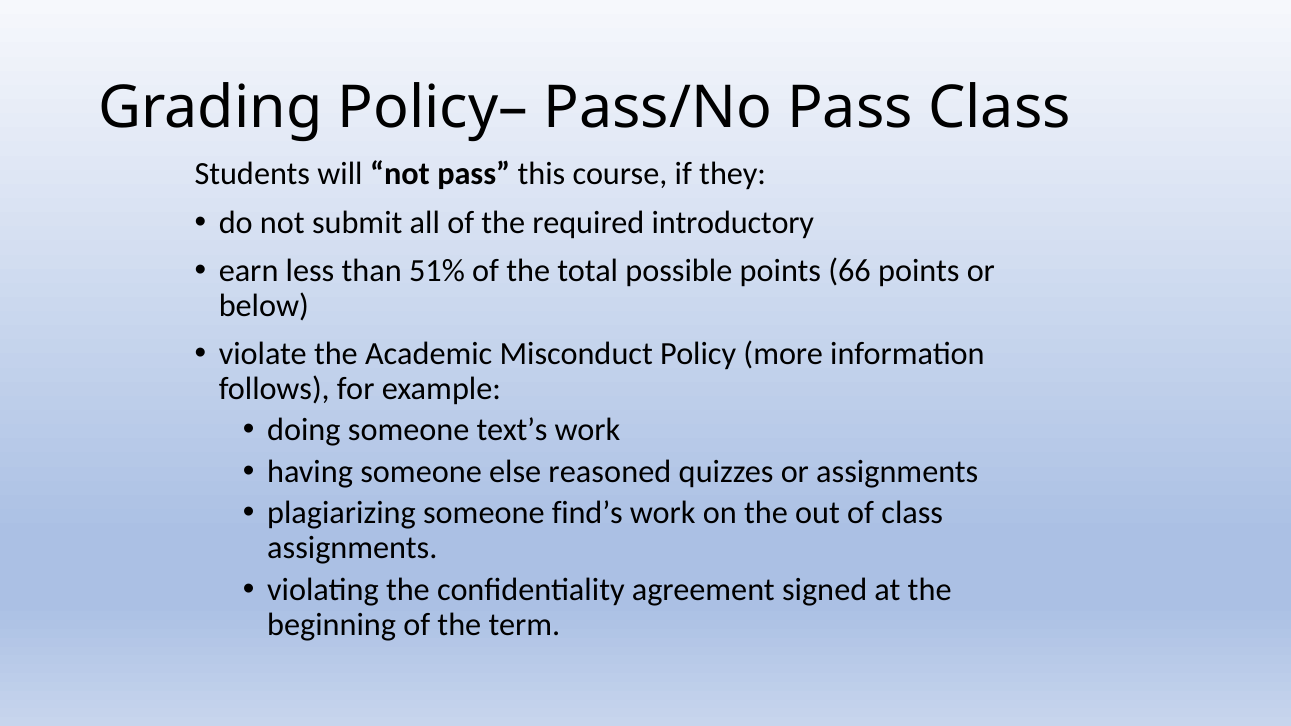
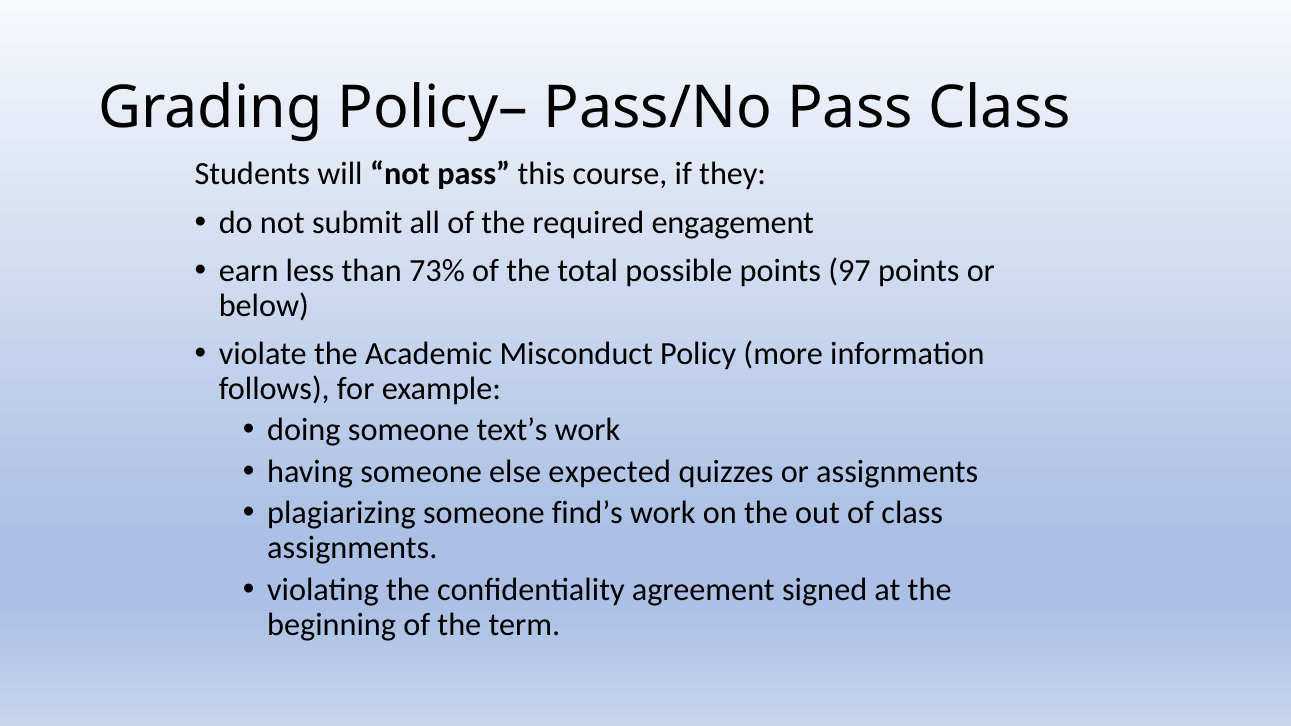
introductory: introductory -> engagement
51%: 51% -> 73%
66: 66 -> 97
reasoned: reasoned -> expected
